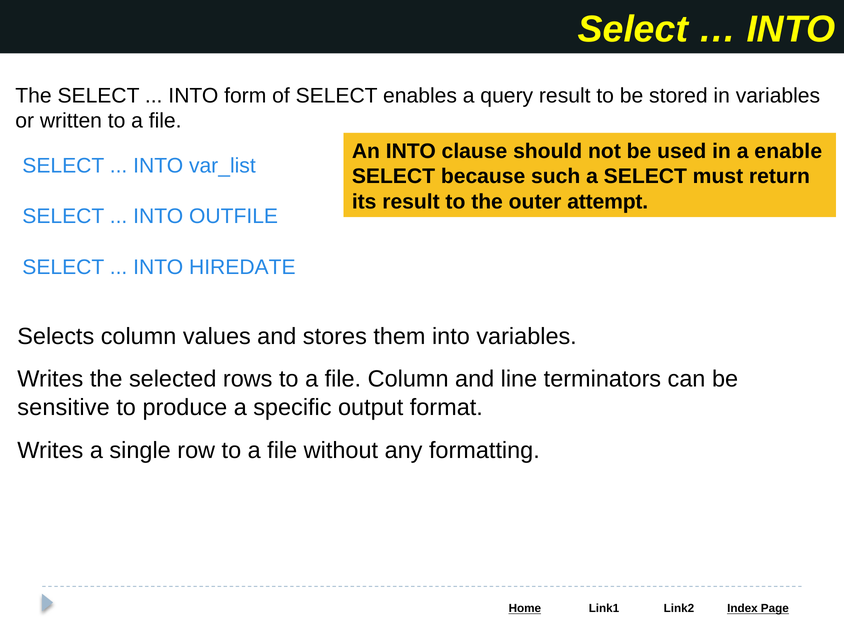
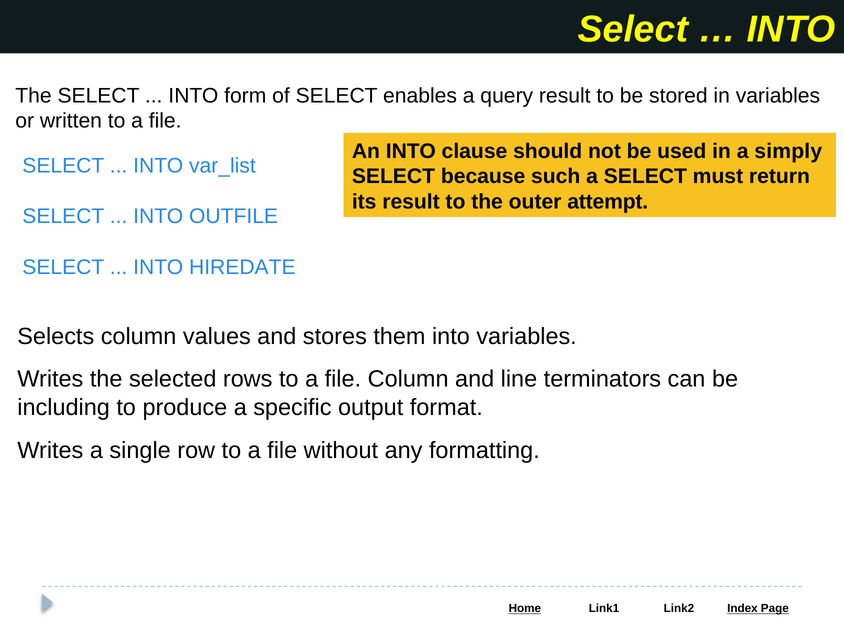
enable: enable -> simply
sensitive: sensitive -> including
